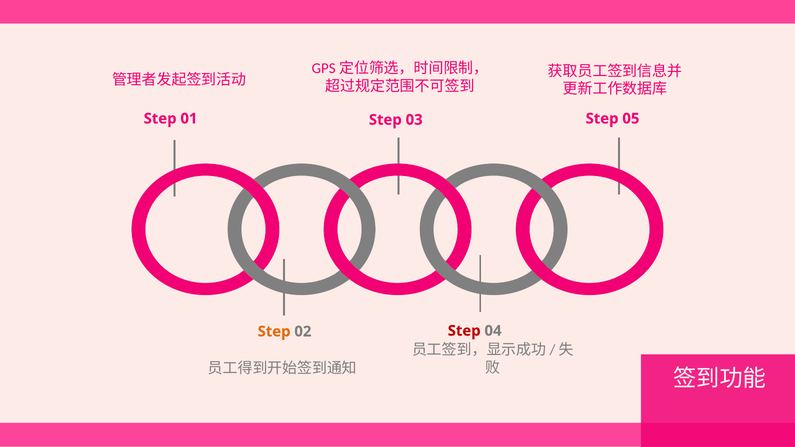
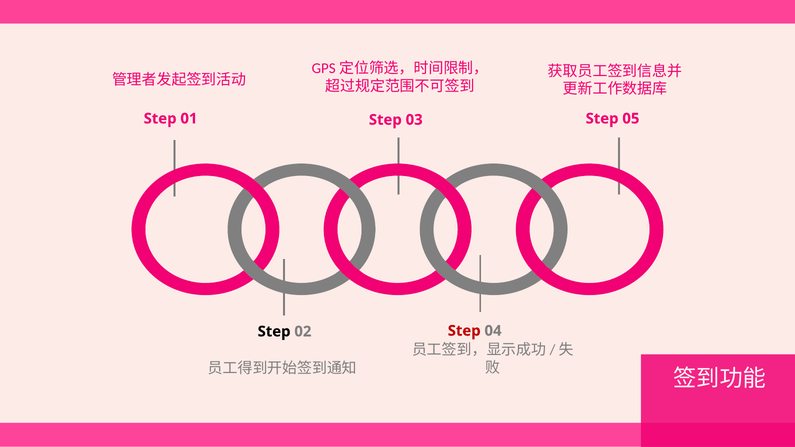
Step at (274, 332) colour: orange -> black
